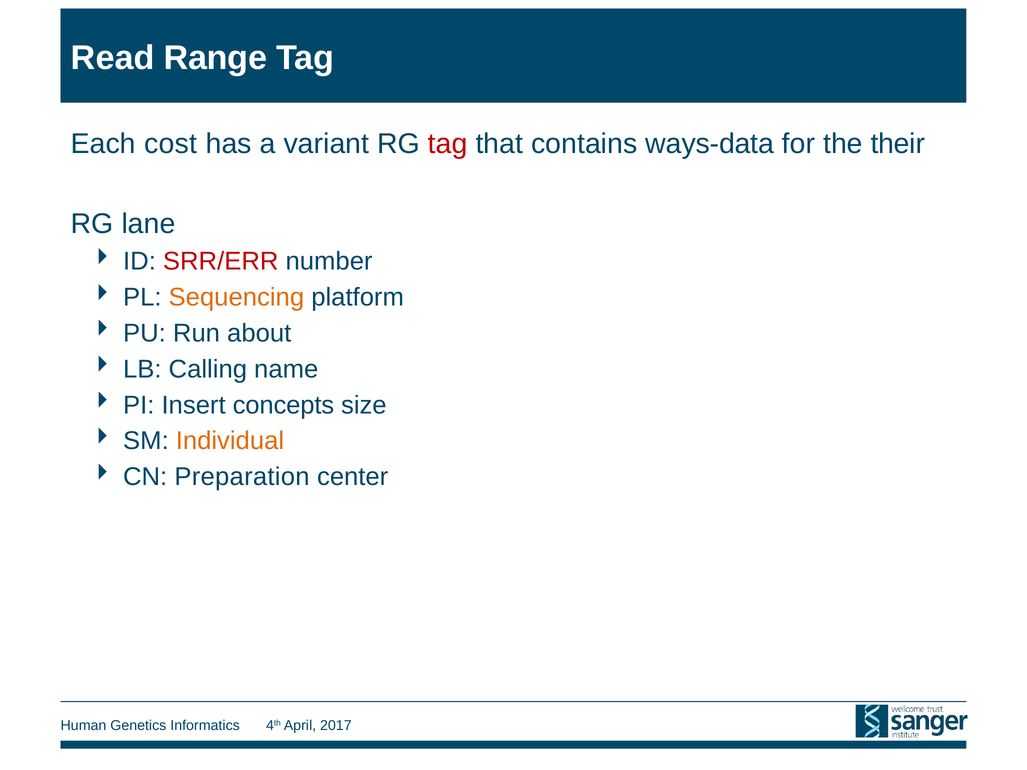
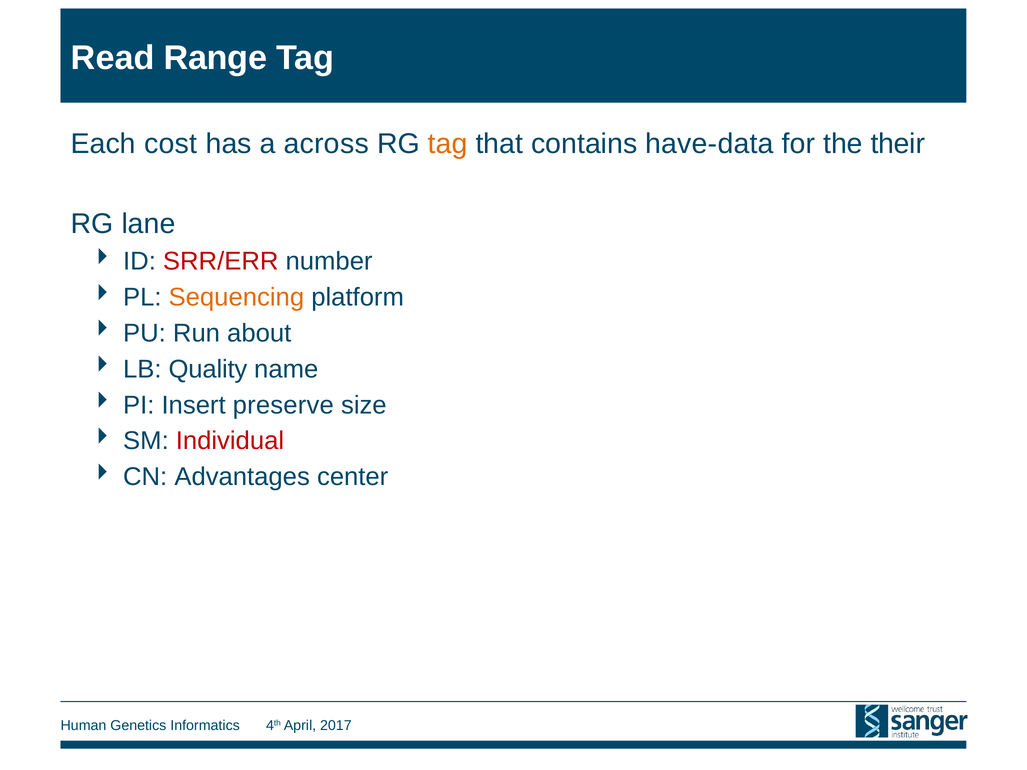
variant: variant -> across
tag at (448, 144) colour: red -> orange
ways-data: ways-data -> have-data
Calling: Calling -> Quality
concepts: concepts -> preserve
Individual colour: orange -> red
Preparation: Preparation -> Advantages
